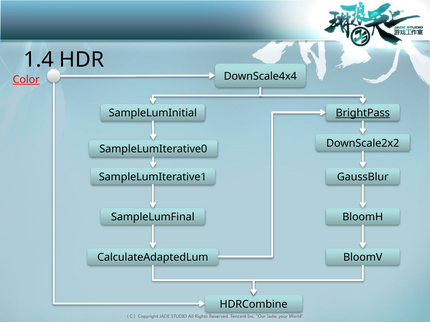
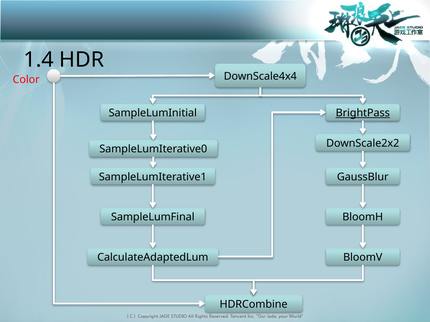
Color underline: present -> none
